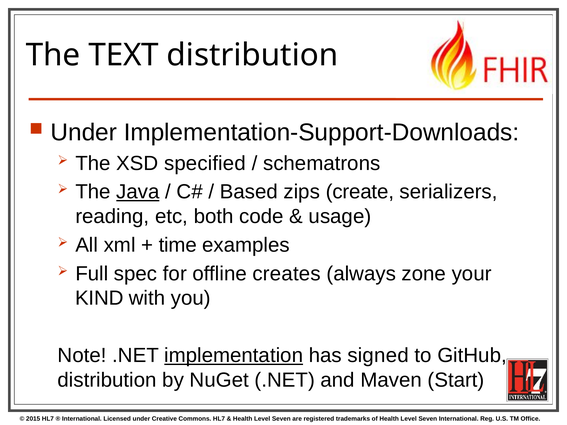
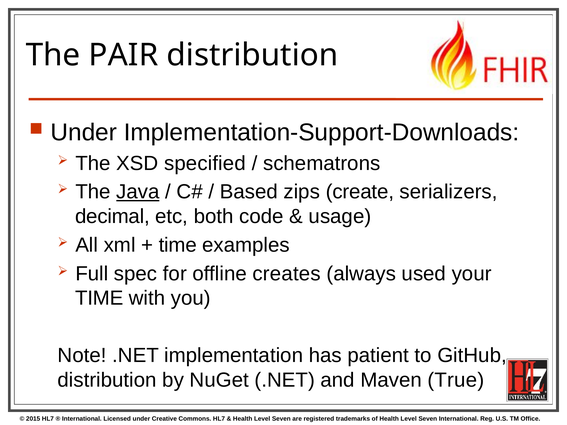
TEXT: TEXT -> PAIR
reading: reading -> decimal
zone: zone -> used
KIND at (99, 298): KIND -> TIME
implementation underline: present -> none
signed: signed -> patient
Start: Start -> True
